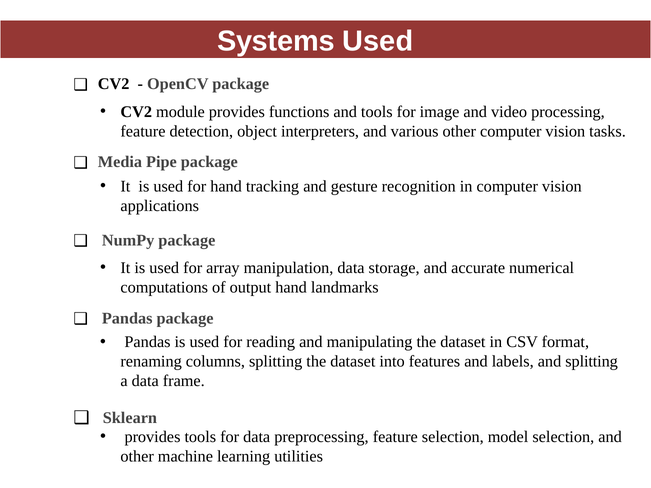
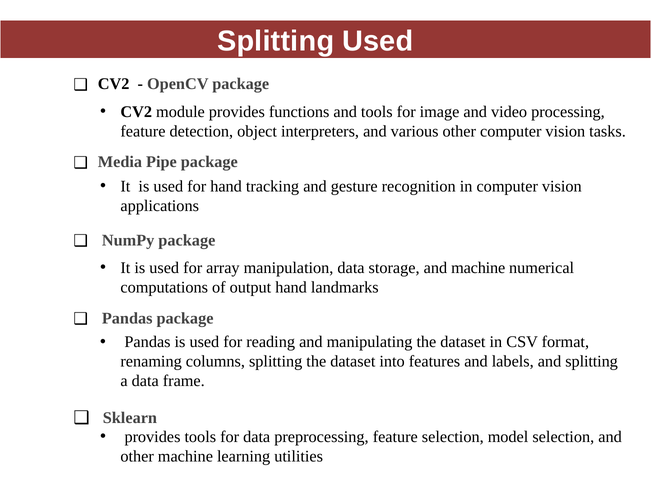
Systems at (276, 41): Systems -> Splitting
and accurate: accurate -> machine
